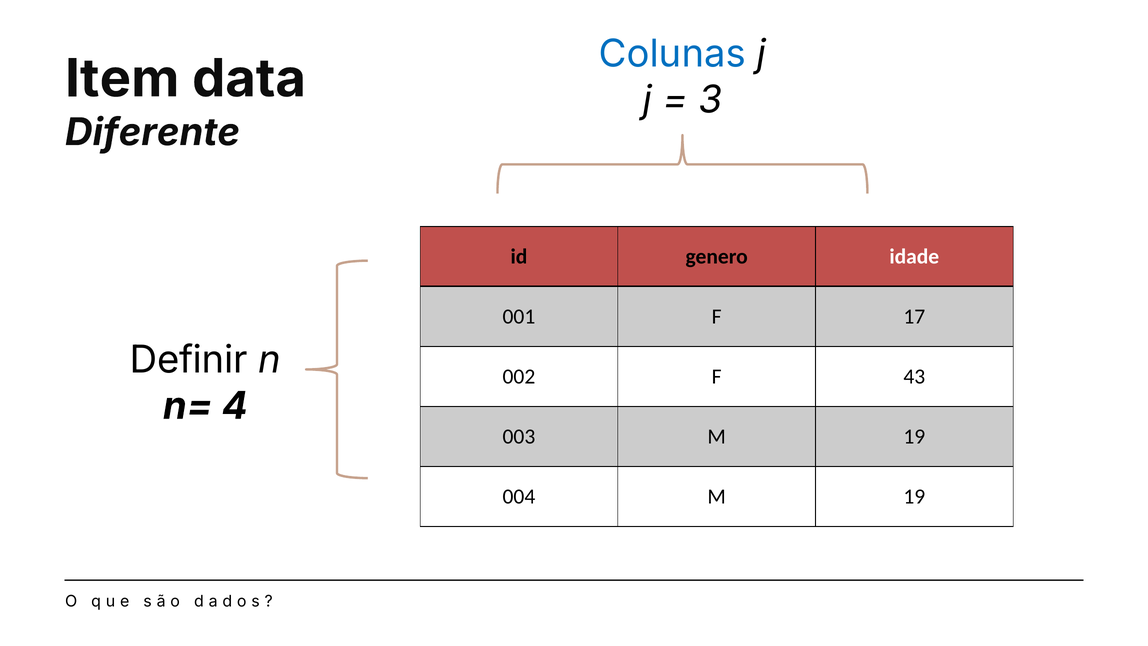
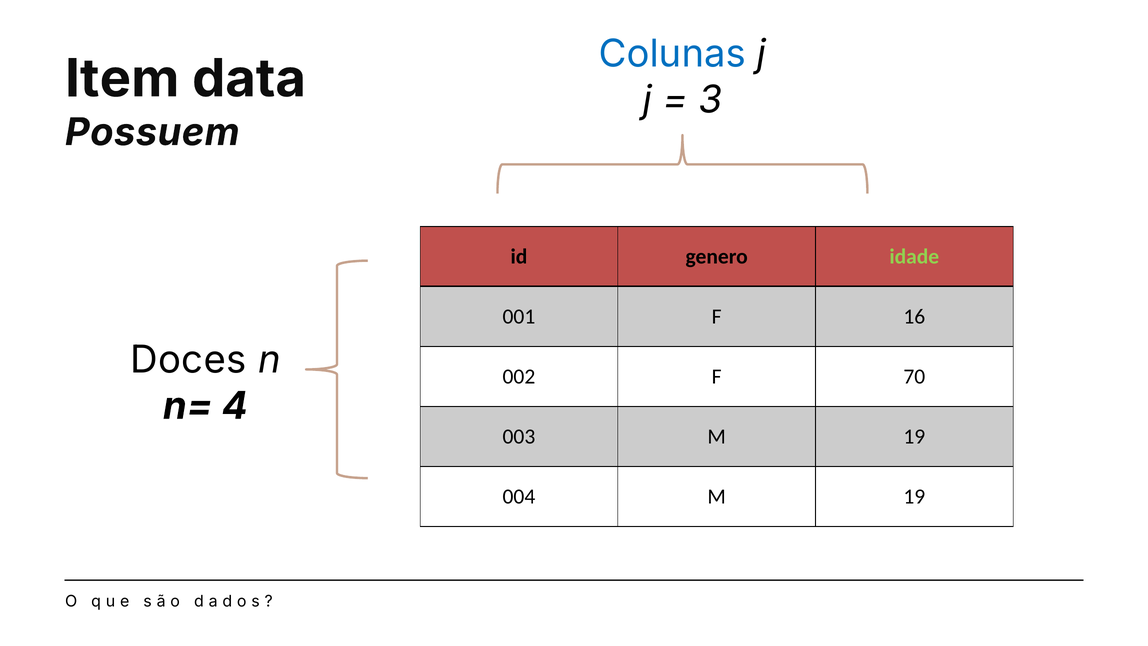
Diferente: Diferente -> Possuem
idade colour: white -> light green
17: 17 -> 16
Definir: Definir -> Doces
43: 43 -> 70
